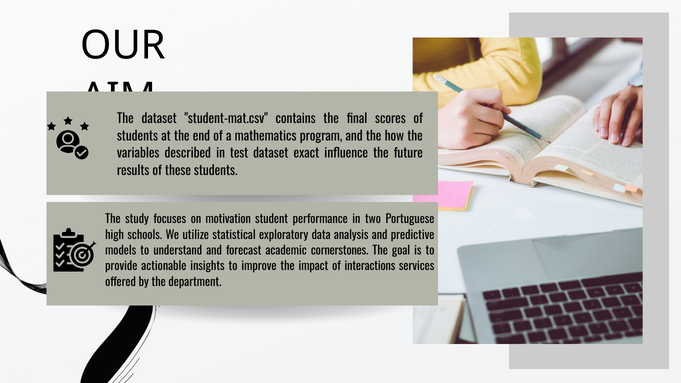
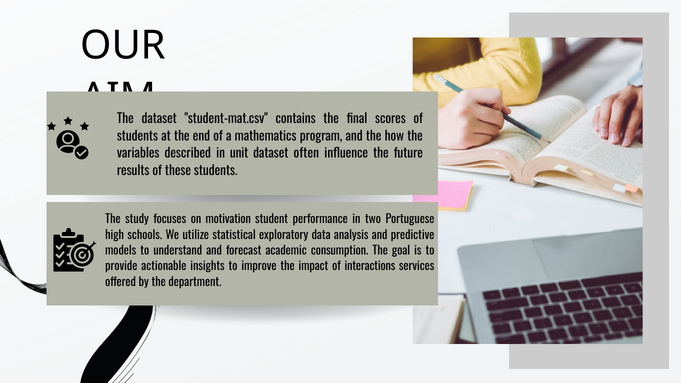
test: test -> unit
exact: exact -> often
cornerstones: cornerstones -> consumption
